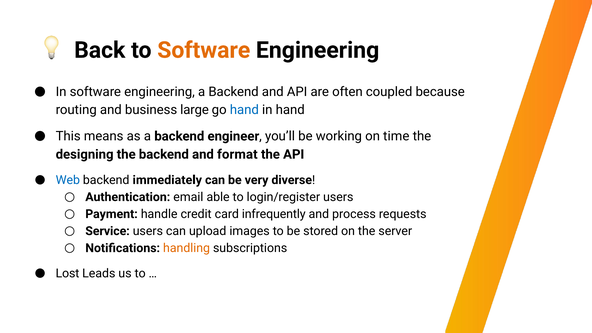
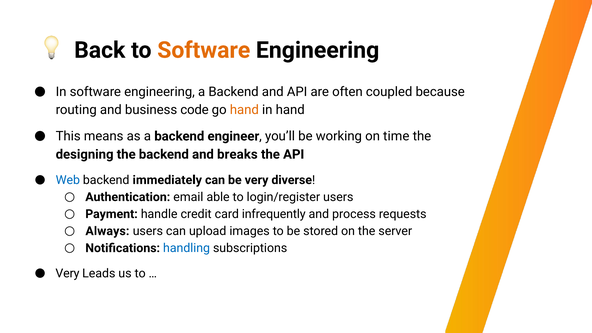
large: large -> code
hand at (244, 110) colour: blue -> orange
format: format -> breaks
Service: Service -> Always
handling colour: orange -> blue
Lost at (67, 273): Lost -> Very
